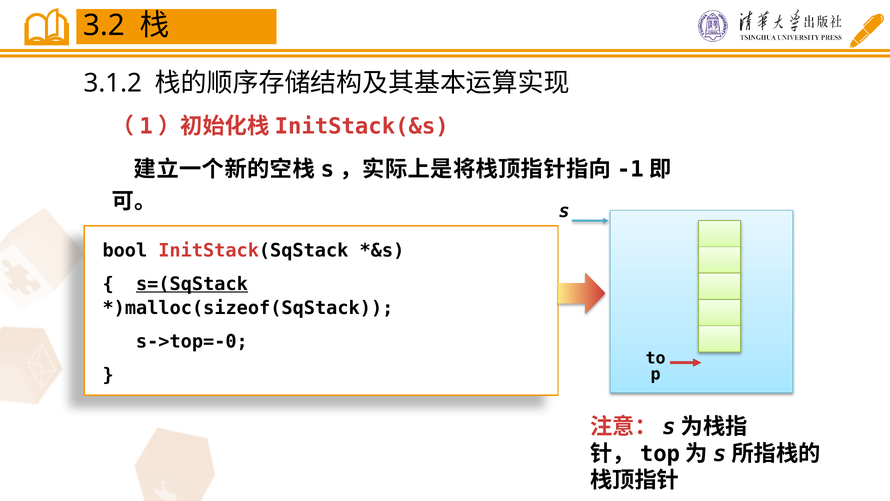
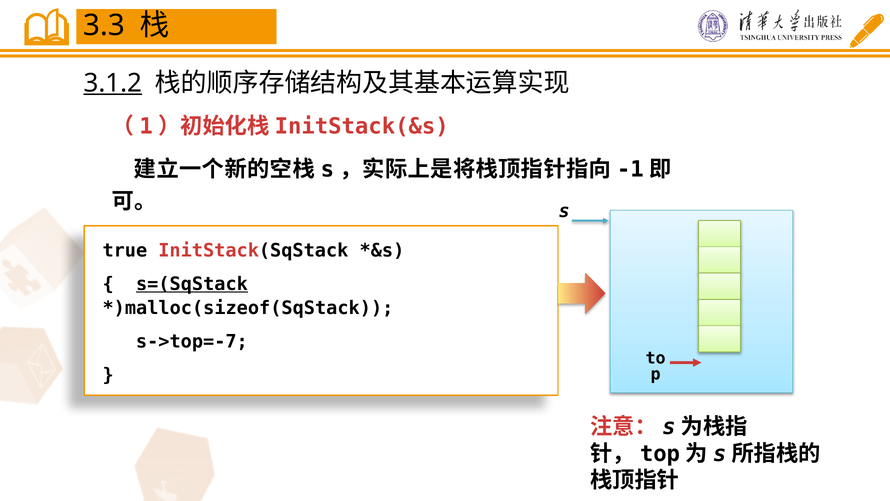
3.2: 3.2 -> 3.3
3.1.2 underline: none -> present
bool: bool -> true
s->top=-0: s->top=-0 -> s->top=-7
